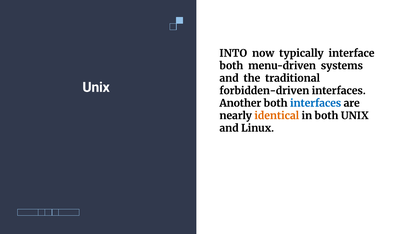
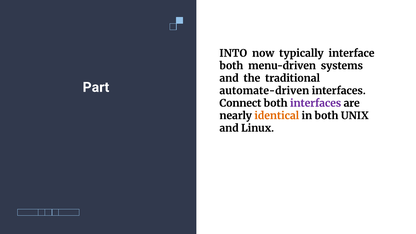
Unix at (96, 87): Unix -> Part
forbidden-driven: forbidden-driven -> automate-driven
Another: Another -> Connect
interfaces at (316, 103) colour: blue -> purple
